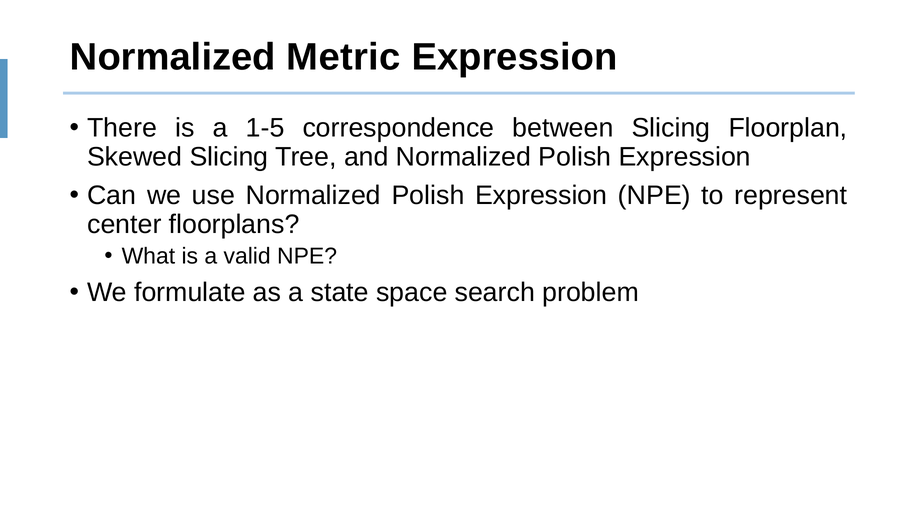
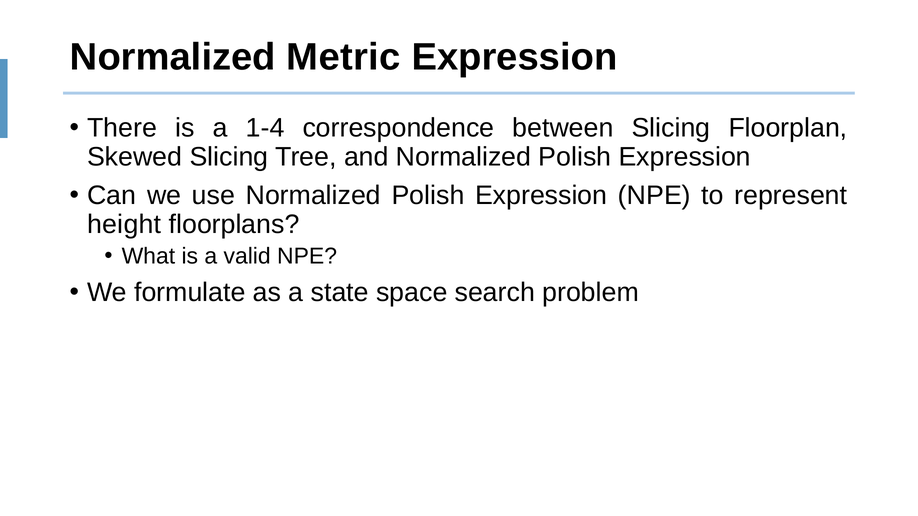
1-5: 1-5 -> 1-4
center: center -> height
